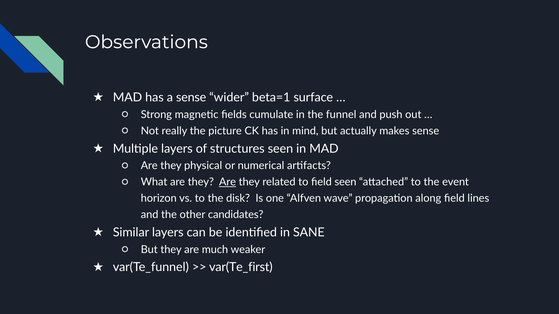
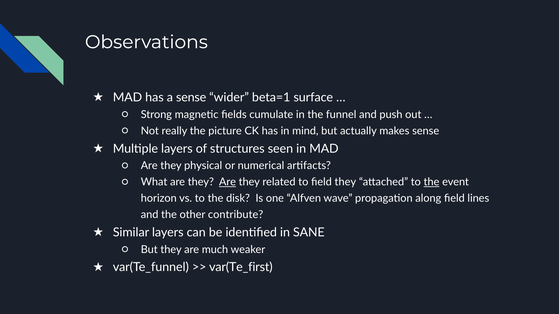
field seen: seen -> they
the at (432, 182) underline: none -> present
candidates: candidates -> contribute
